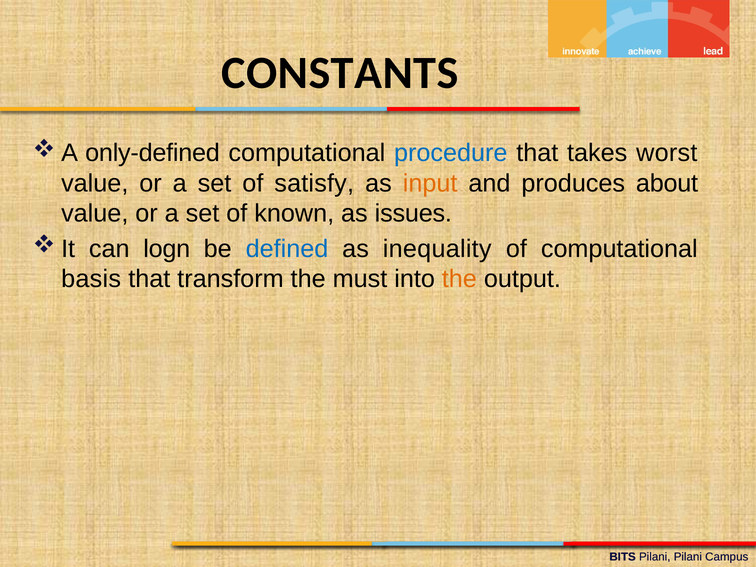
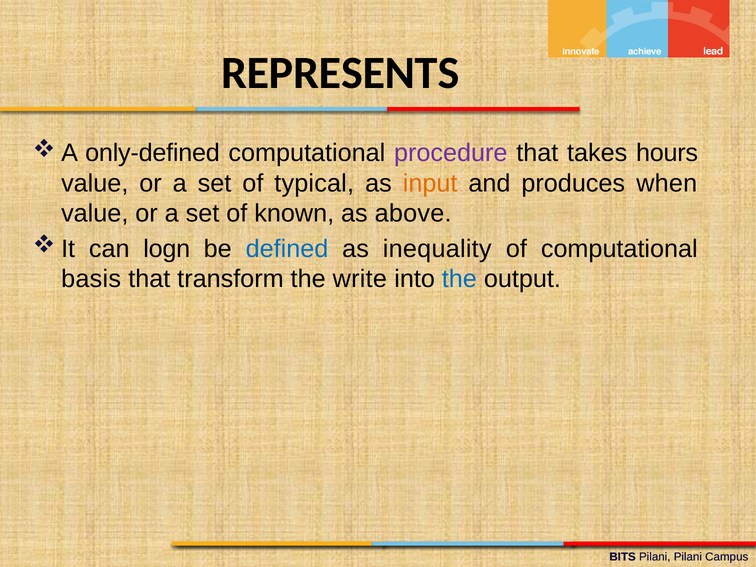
CONSTANTS: CONSTANTS -> REPRESENTS
procedure colour: blue -> purple
worst: worst -> hours
satisfy: satisfy -> typical
about: about -> when
issues: issues -> above
must: must -> write
the at (459, 279) colour: orange -> blue
